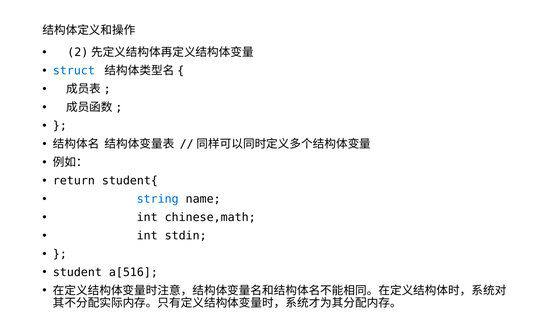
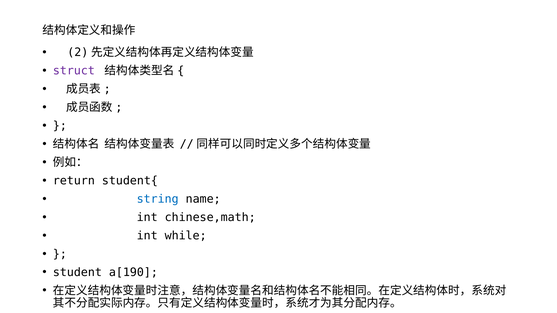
struct colour: blue -> purple
stdin: stdin -> while
a[516: a[516 -> a[190
